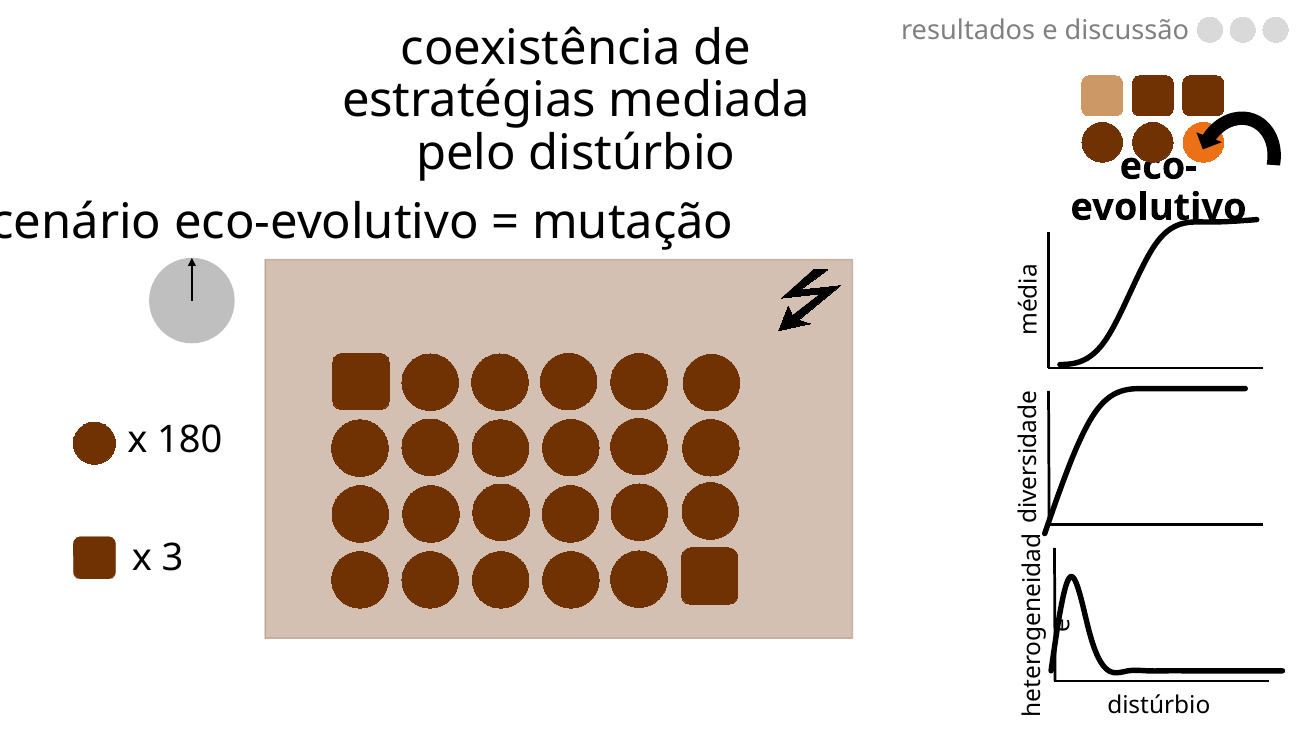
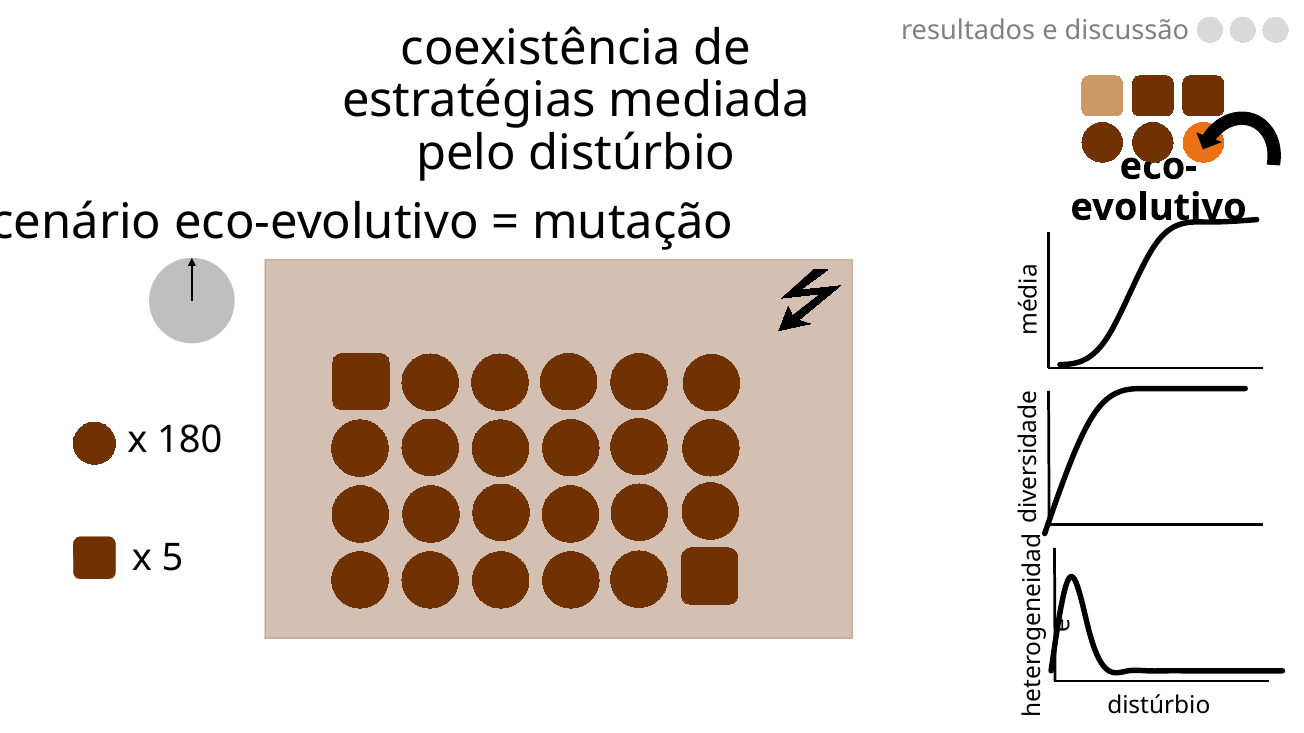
3: 3 -> 5
